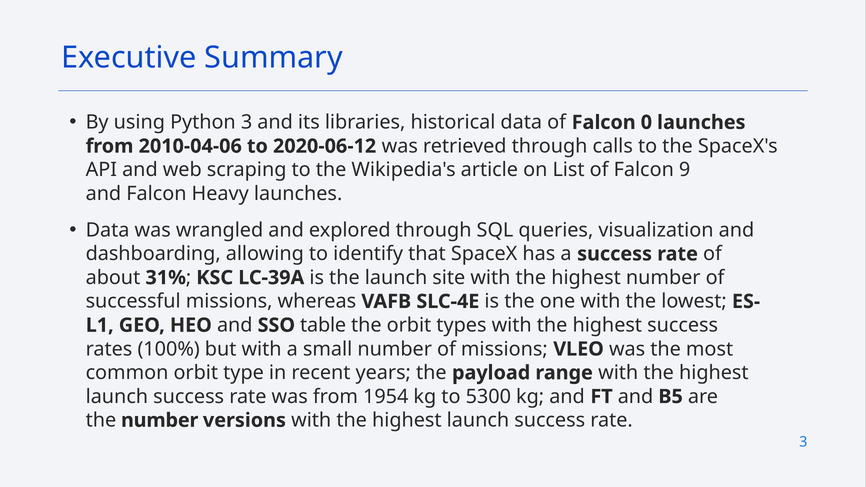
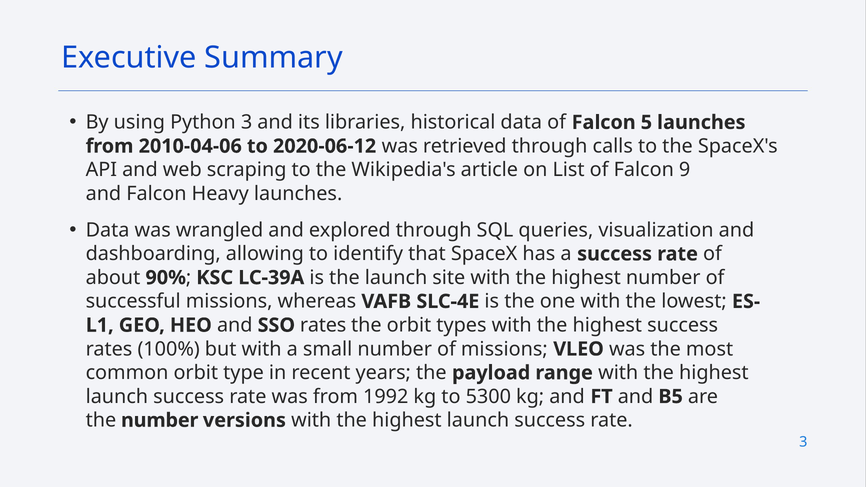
0: 0 -> 5
31%: 31% -> 90%
SSO table: table -> rates
1954: 1954 -> 1992
